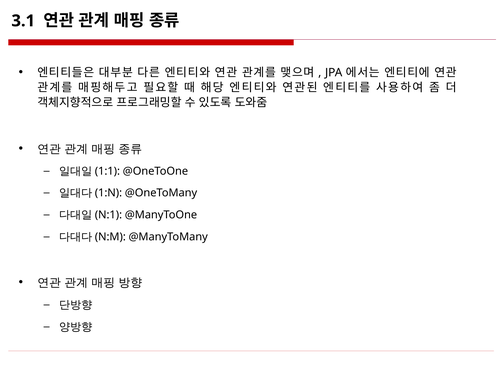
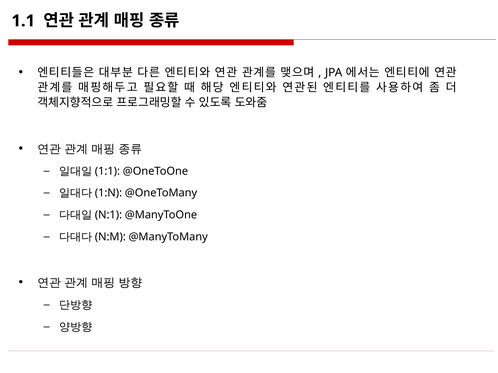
3.1: 3.1 -> 1.1
